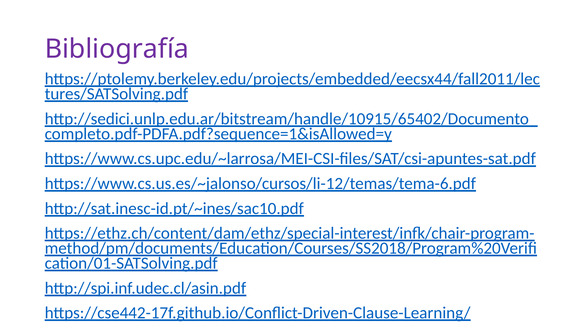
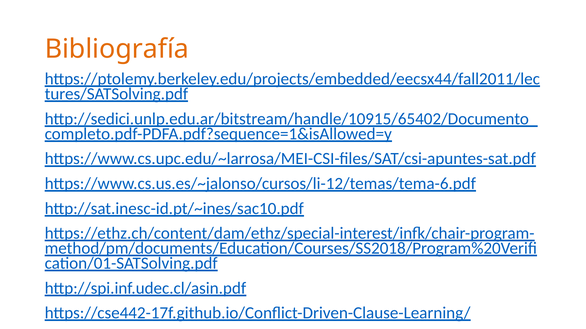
Bibliografía colour: purple -> orange
